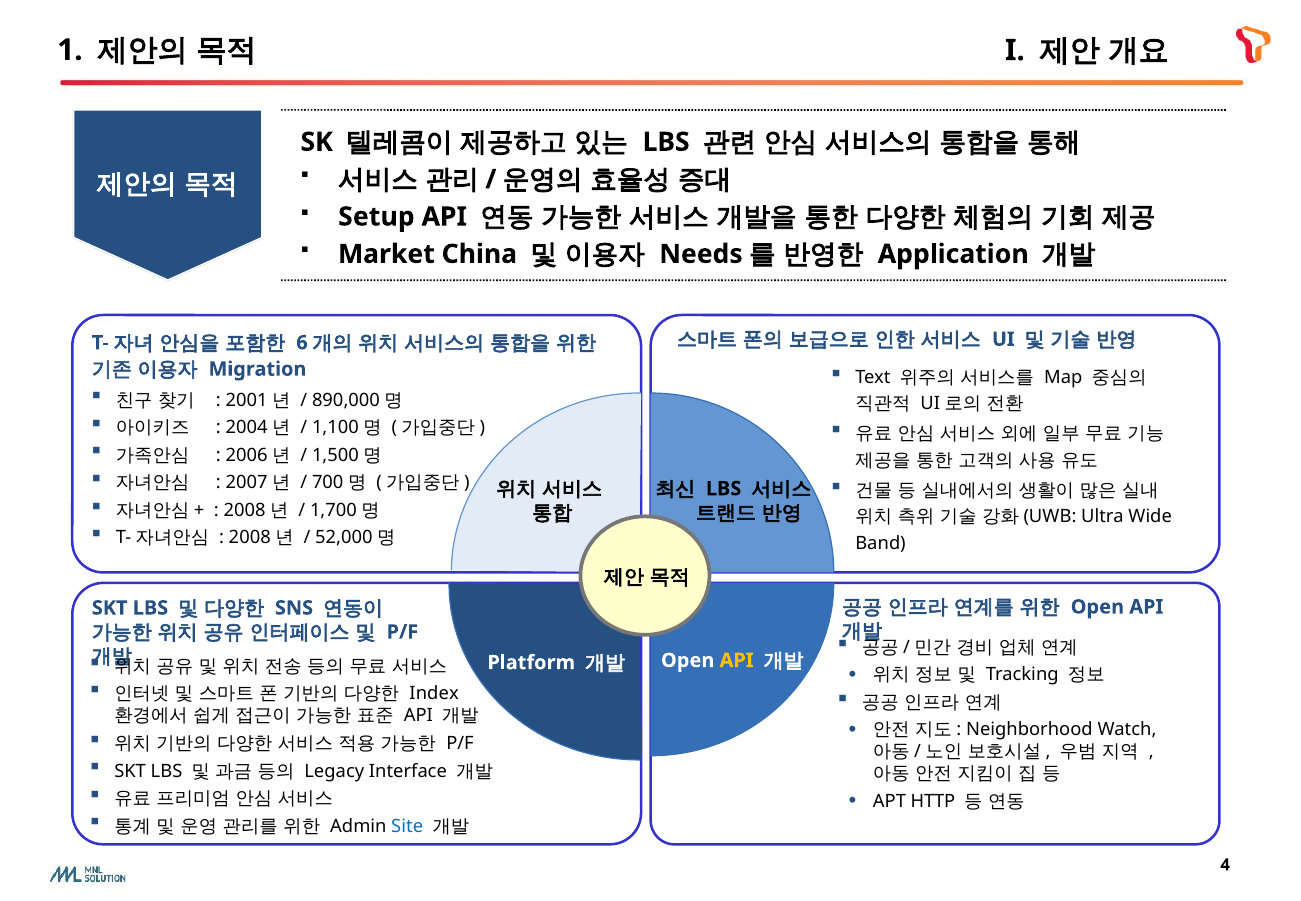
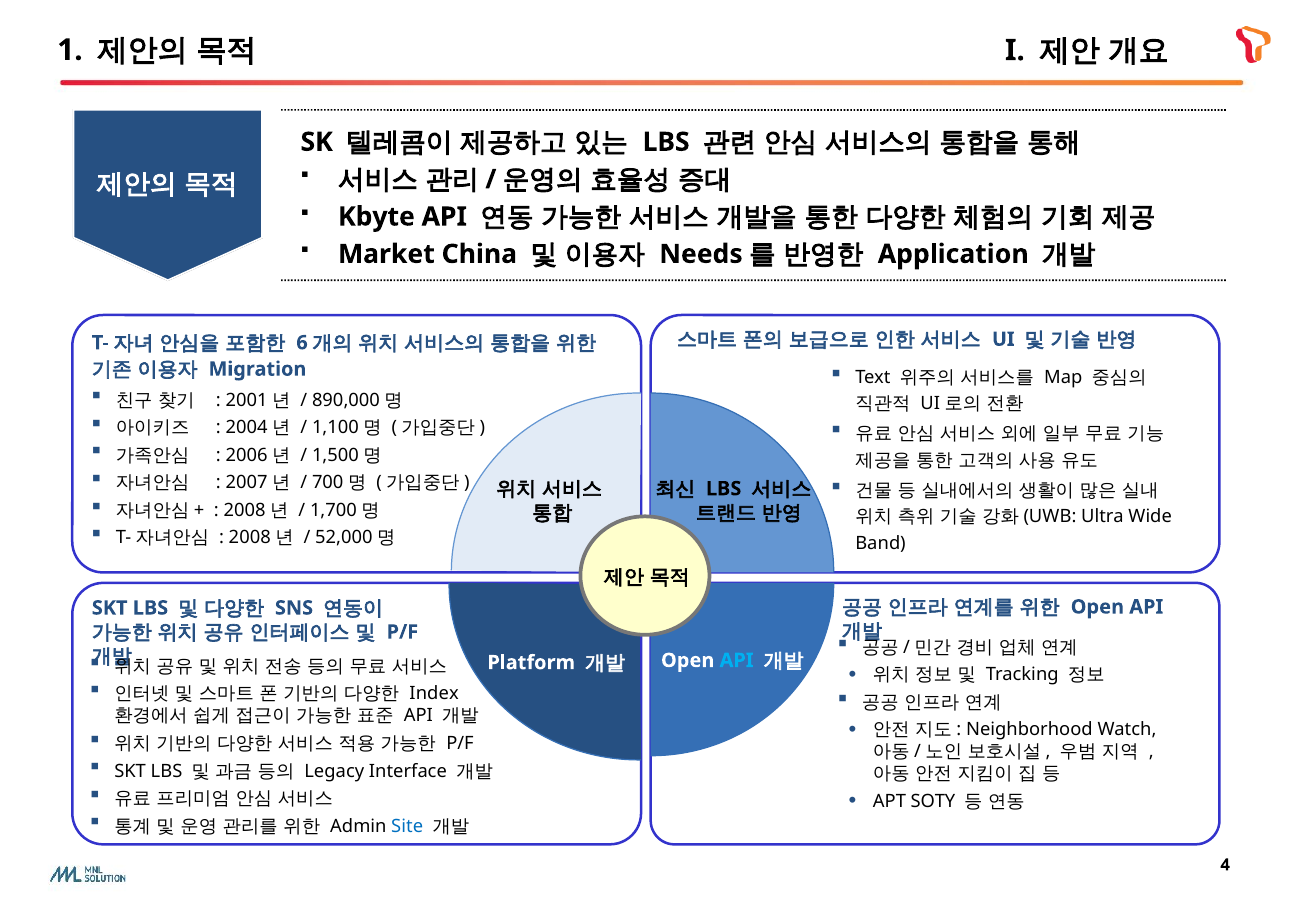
Setup: Setup -> Kbyte
API at (737, 660) colour: yellow -> light blue
HTTP: HTTP -> SOTY
